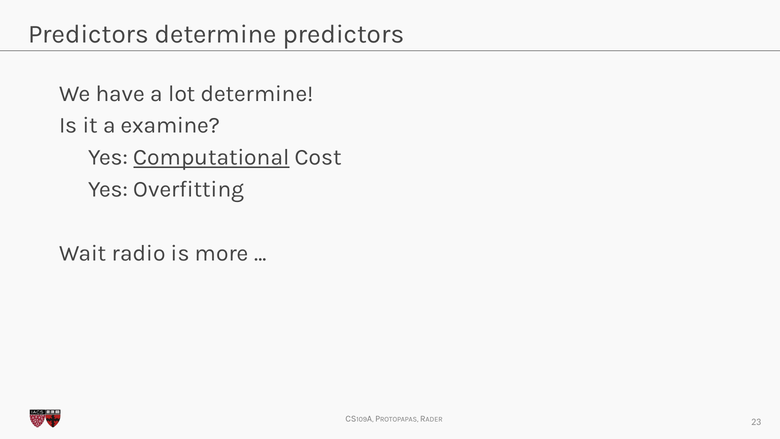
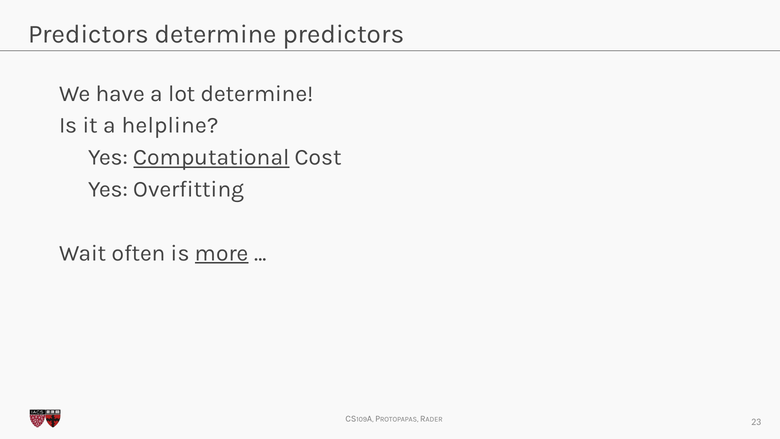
examine: examine -> helpline
radio: radio -> often
more underline: none -> present
